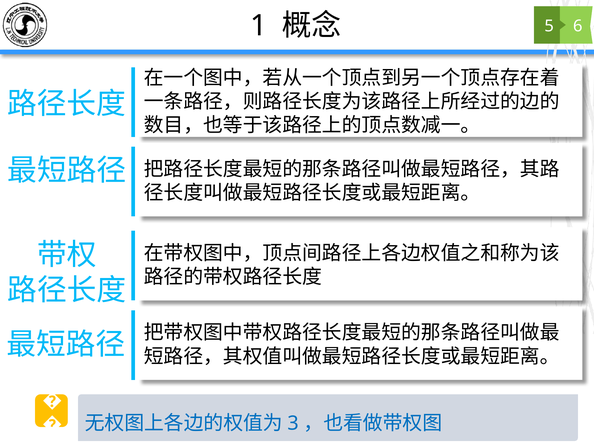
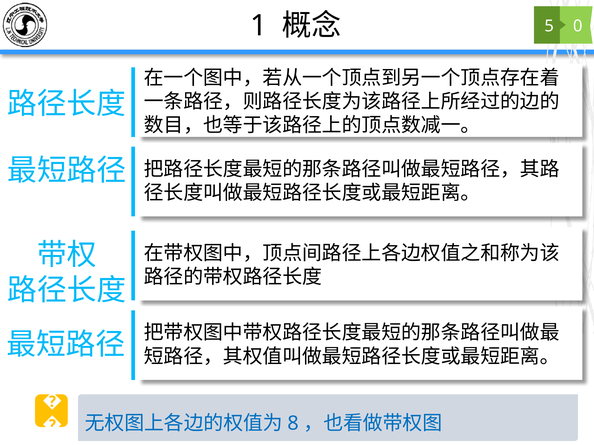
6: 6 -> 0
3: 3 -> 8
